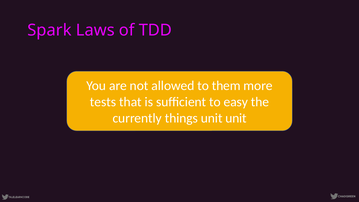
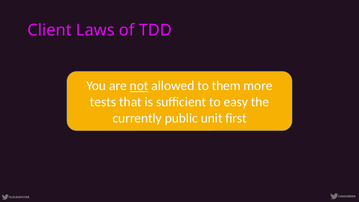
Spark: Spark -> Client
not underline: none -> present
things: things -> public
unit unit: unit -> first
